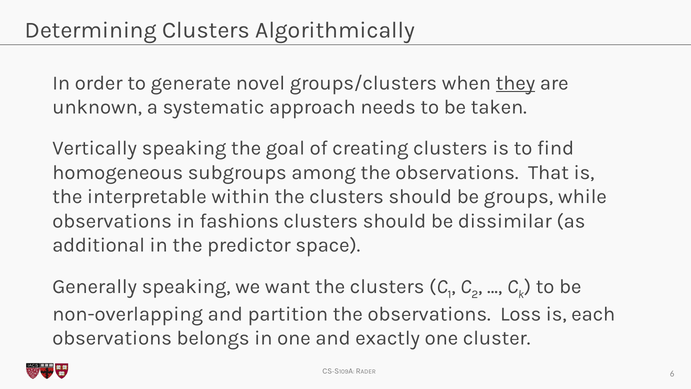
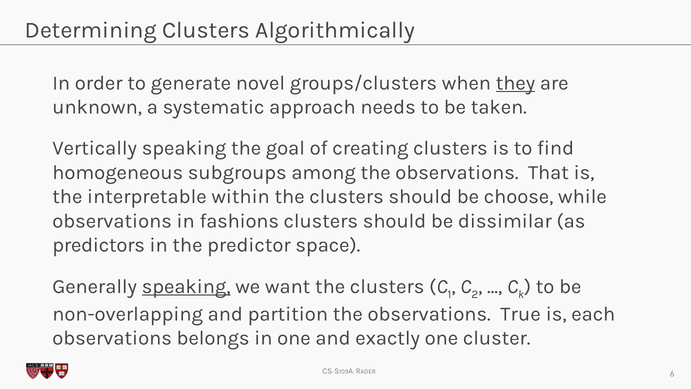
groups: groups -> choose
additional: additional -> predictors
speaking at (186, 286) underline: none -> present
Loss: Loss -> True
